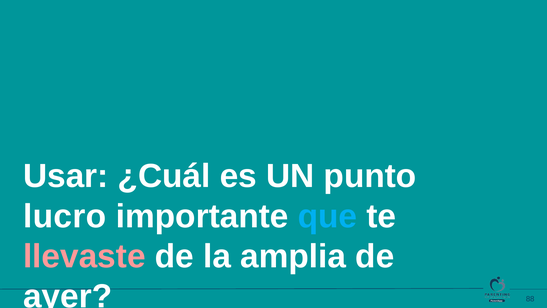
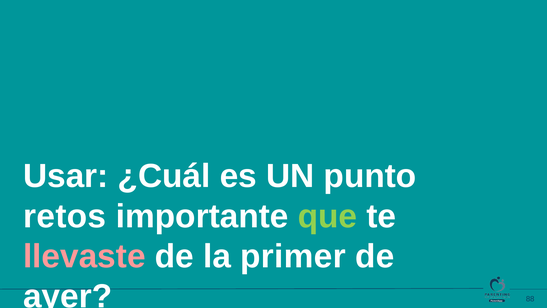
lucro: lucro -> retos
que colour: light blue -> light green
amplia: amplia -> primer
